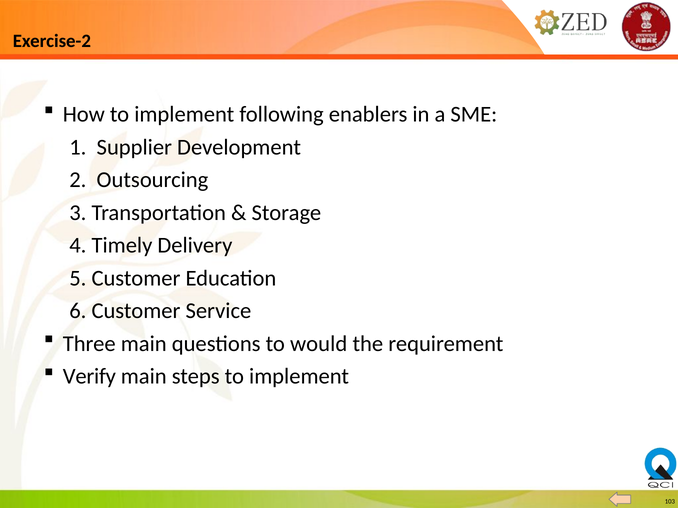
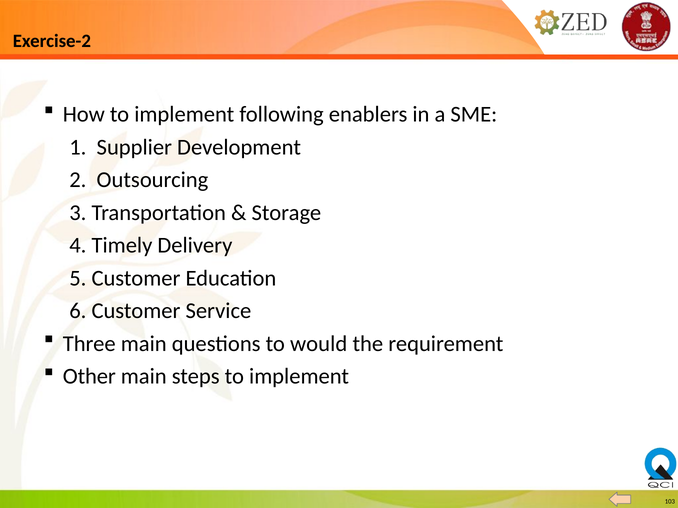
Verify: Verify -> Other
